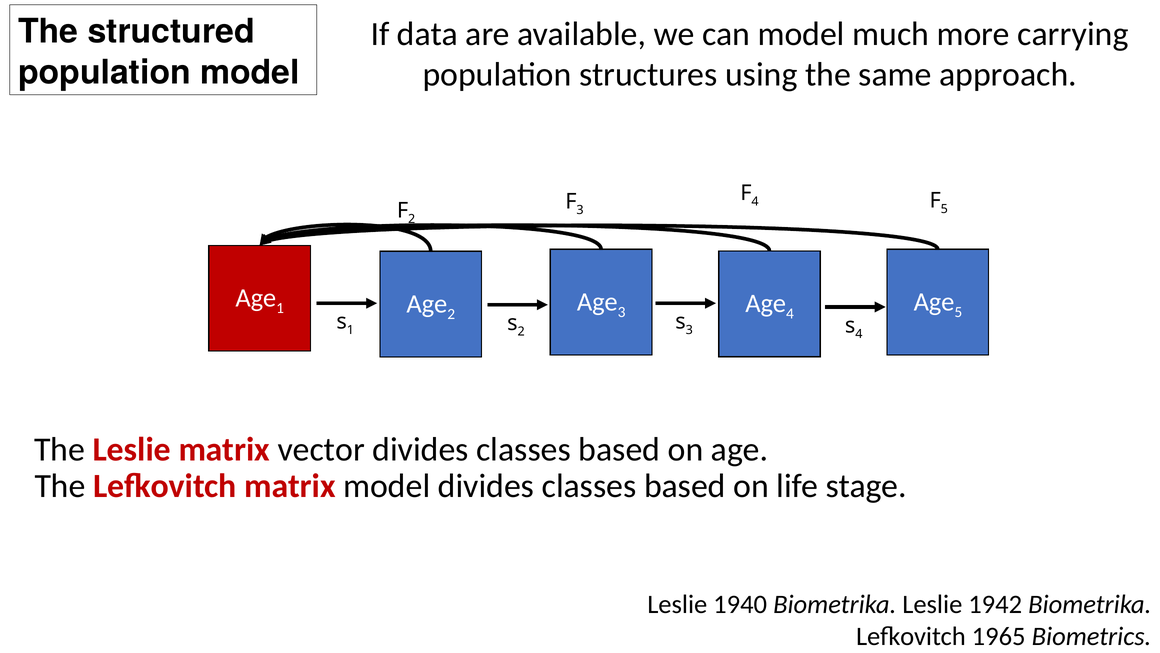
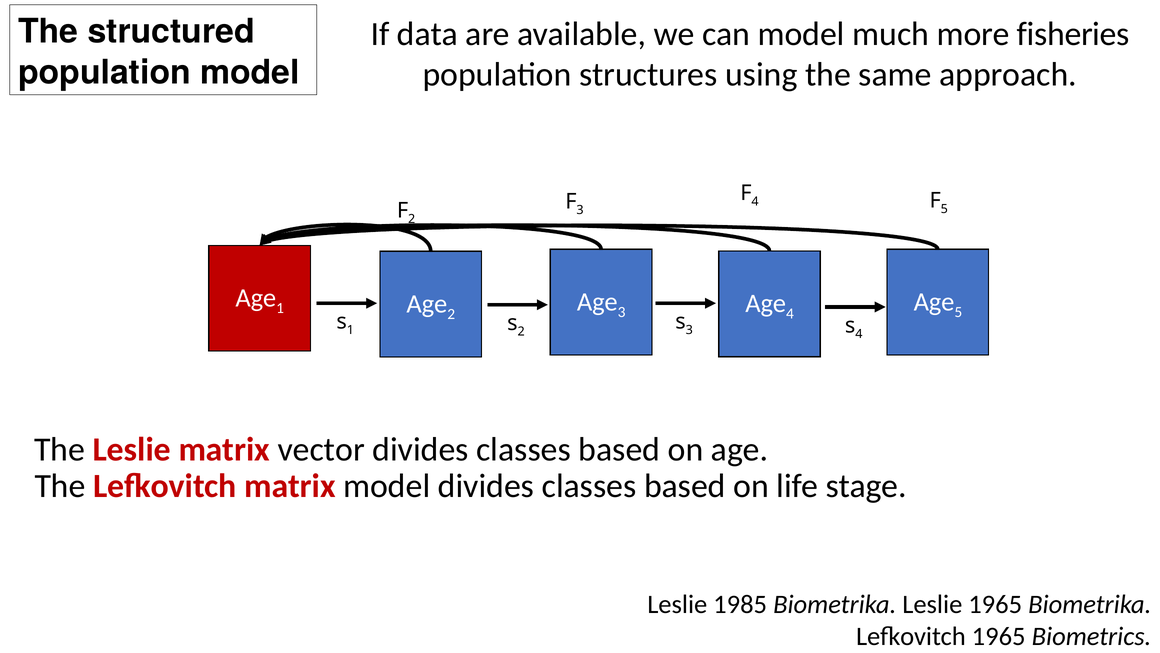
carrying: carrying -> fisheries
1940: 1940 -> 1985
Leslie 1942: 1942 -> 1965
